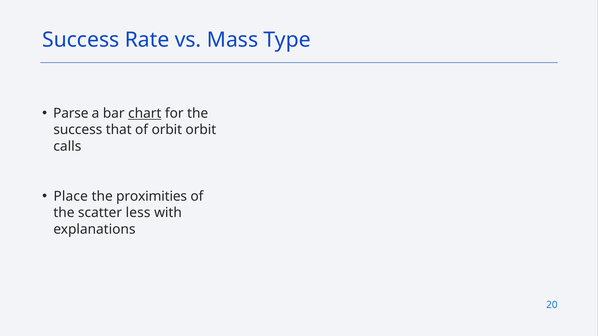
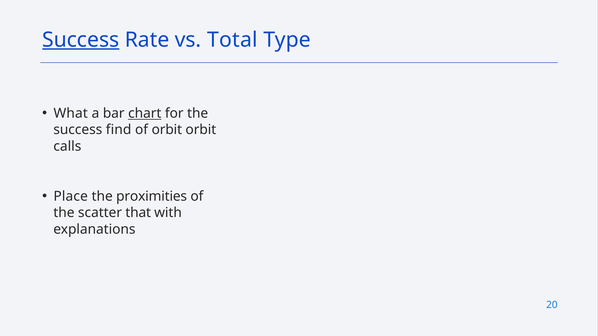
Success at (81, 40) underline: none -> present
Mass: Mass -> Total
Parse: Parse -> What
that: that -> find
less: less -> that
